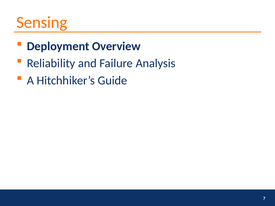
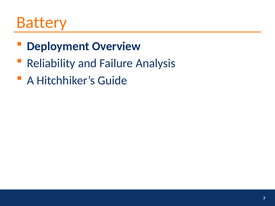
Sensing: Sensing -> Battery
